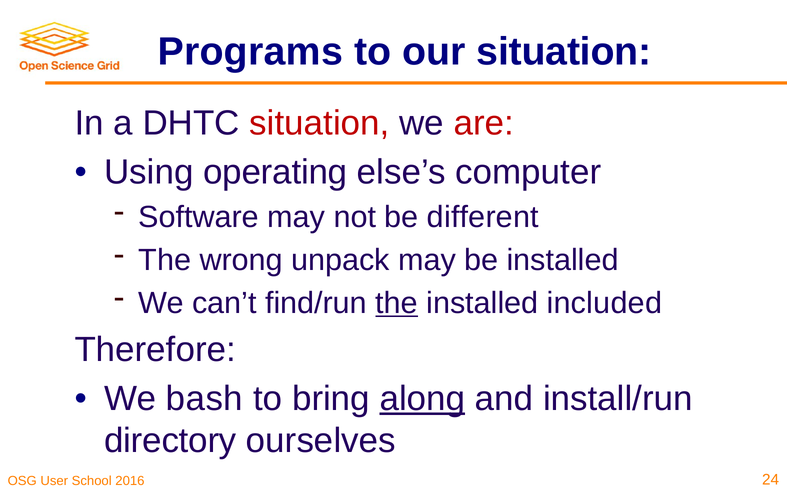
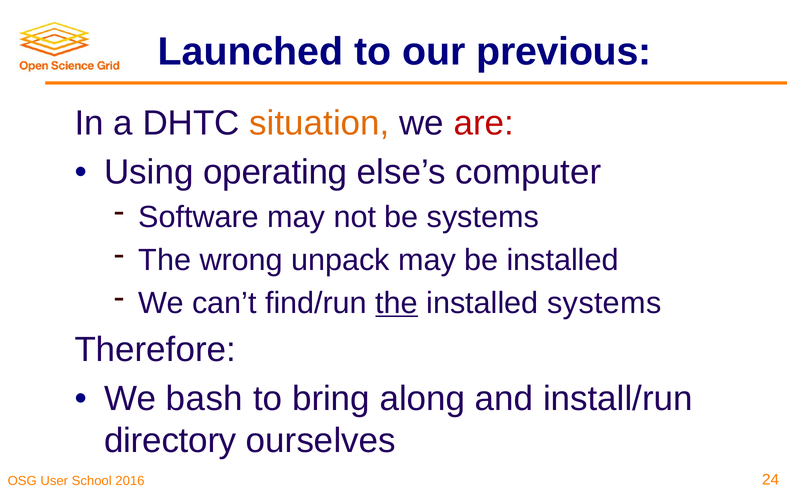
Programs: Programs -> Launched
our situation: situation -> previous
situation at (319, 123) colour: red -> orange
be different: different -> systems
installed included: included -> systems
along underline: present -> none
